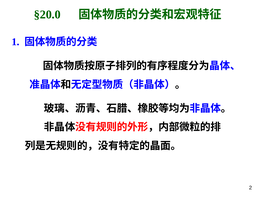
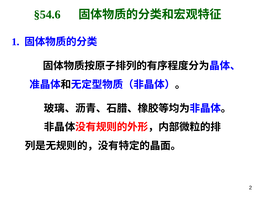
§20.0: §20.0 -> §54.6
